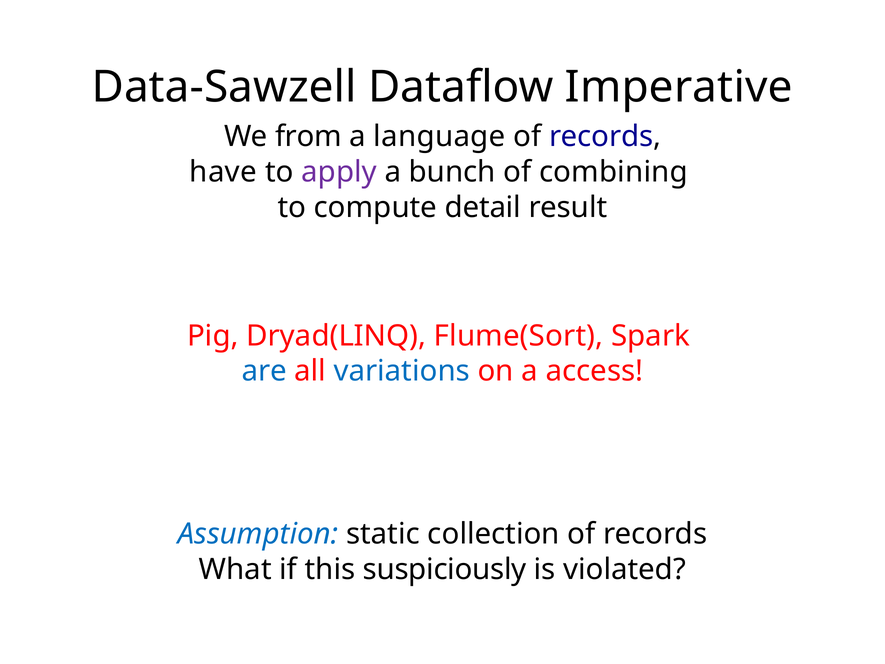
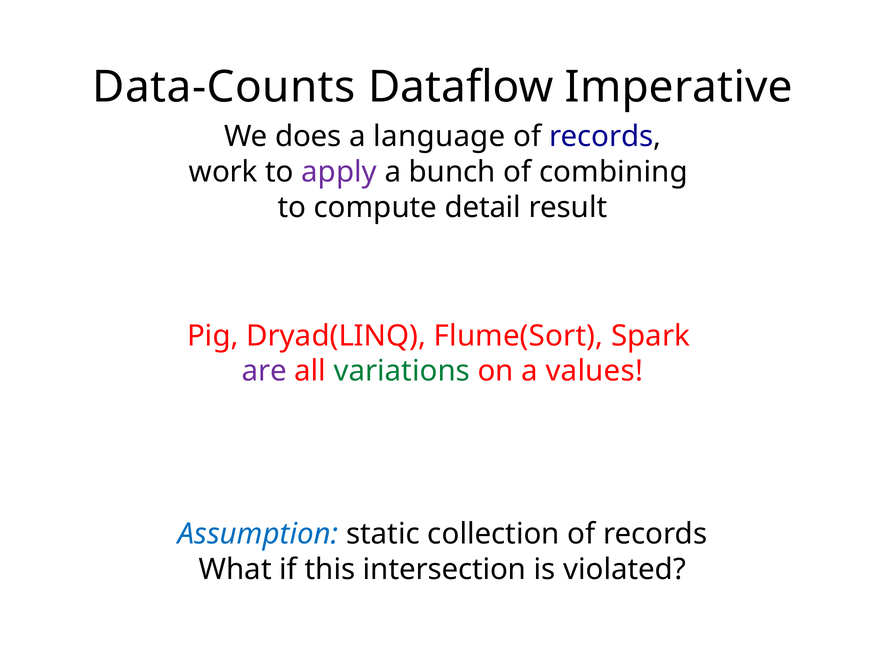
Data-Sawzell: Data-Sawzell -> Data-Counts
from: from -> does
have: have -> work
are colour: blue -> purple
variations colour: blue -> green
access: access -> values
suspiciously: suspiciously -> intersection
